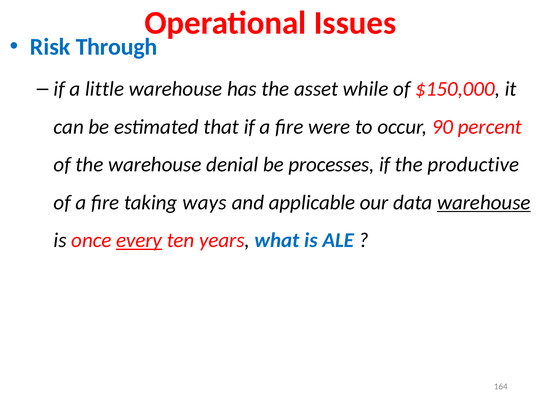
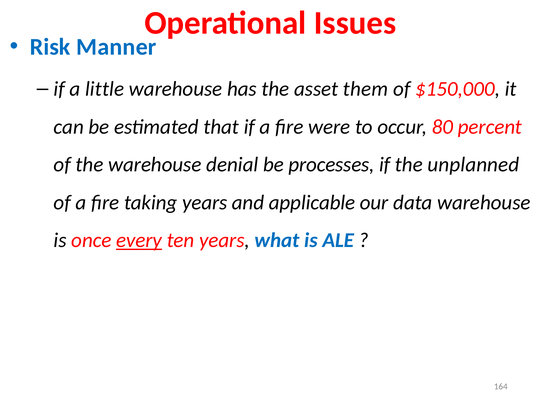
Through: Through -> Manner
while: while -> them
90: 90 -> 80
productive: productive -> unplanned
taking ways: ways -> years
warehouse at (484, 202) underline: present -> none
